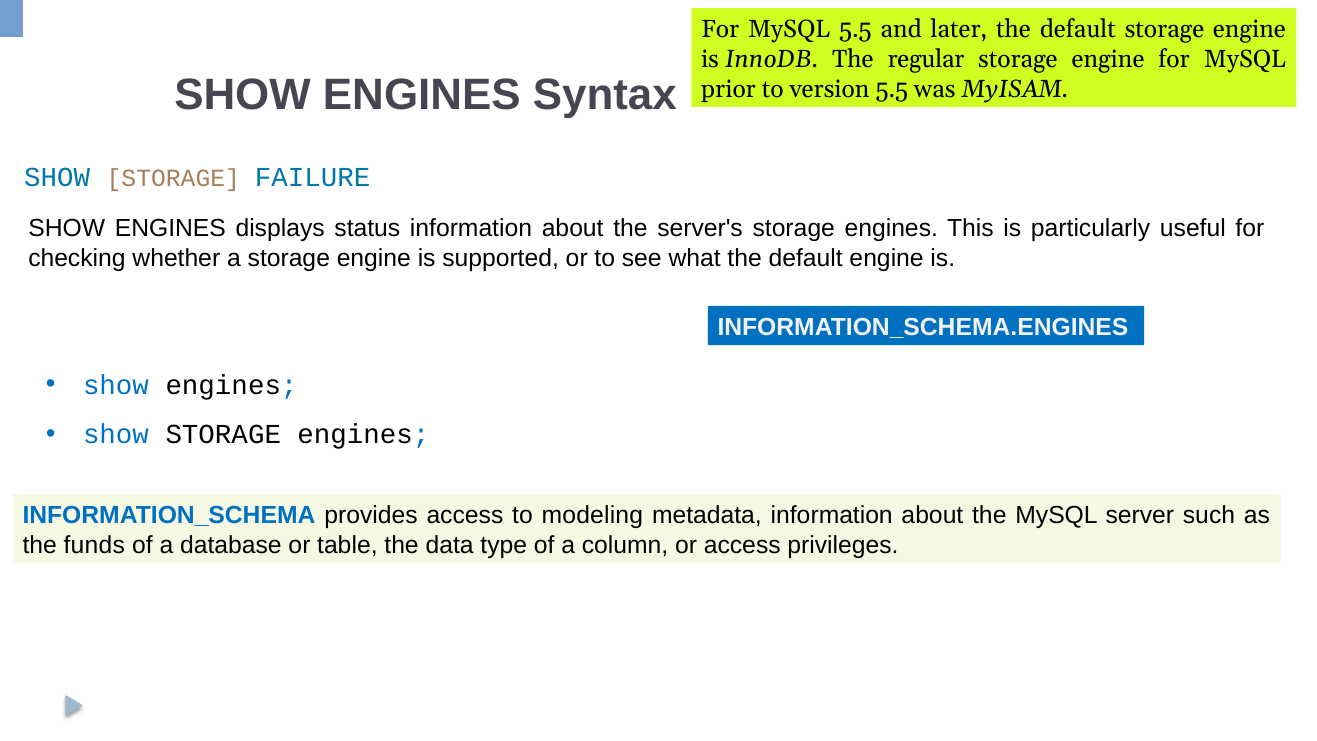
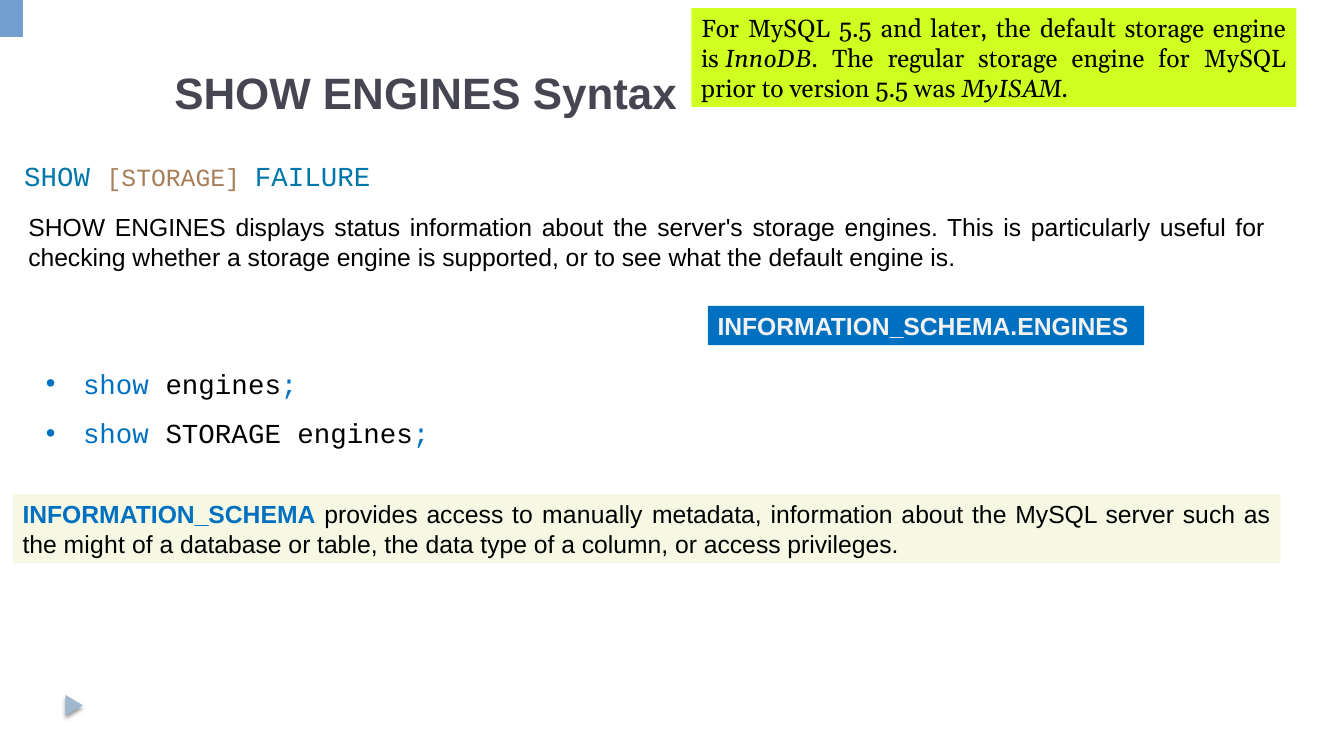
modeling: modeling -> manually
funds: funds -> might
